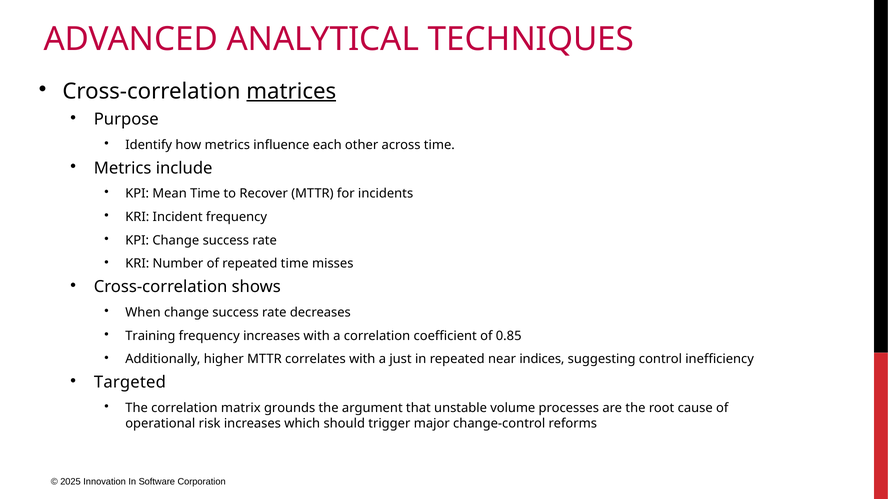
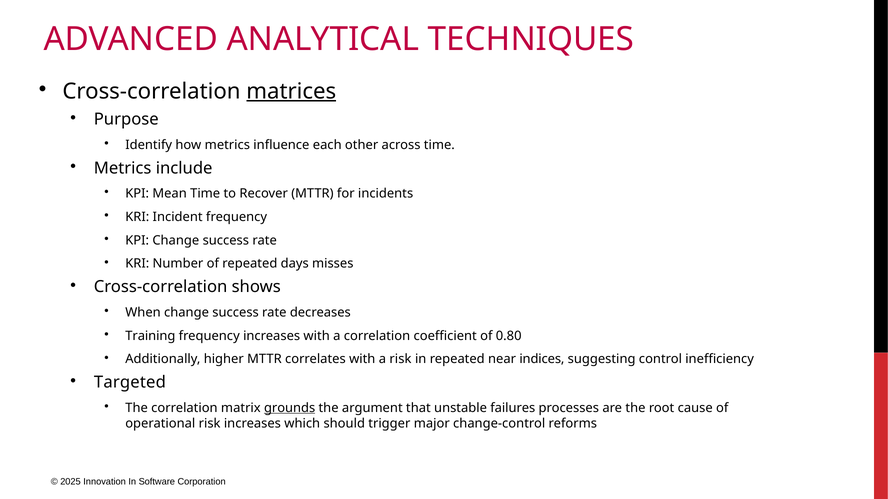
repeated time: time -> days
0.85: 0.85 -> 0.80
a just: just -> risk
grounds underline: none -> present
volume: volume -> failures
